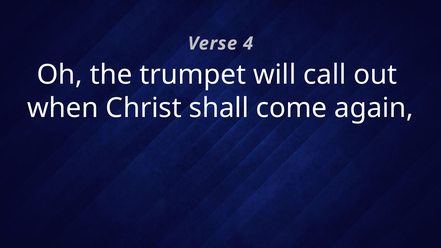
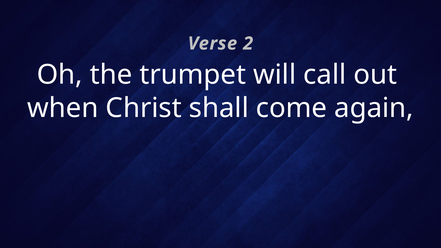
4: 4 -> 2
